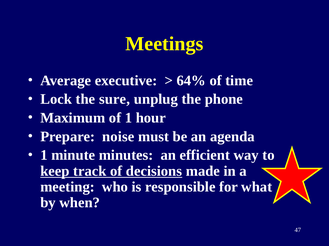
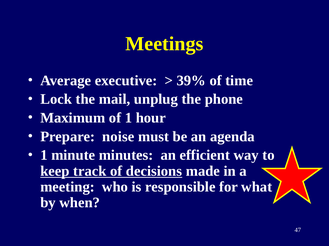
64%: 64% -> 39%
sure: sure -> mail
